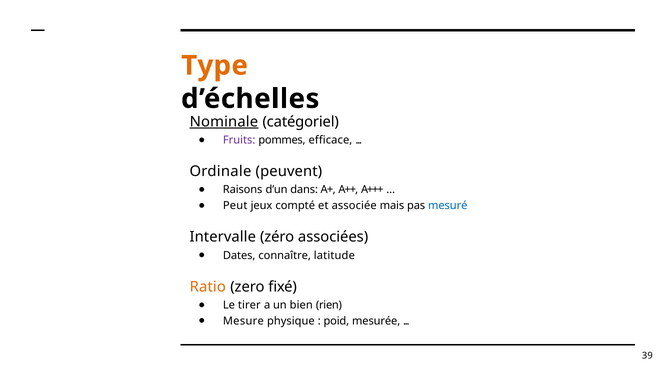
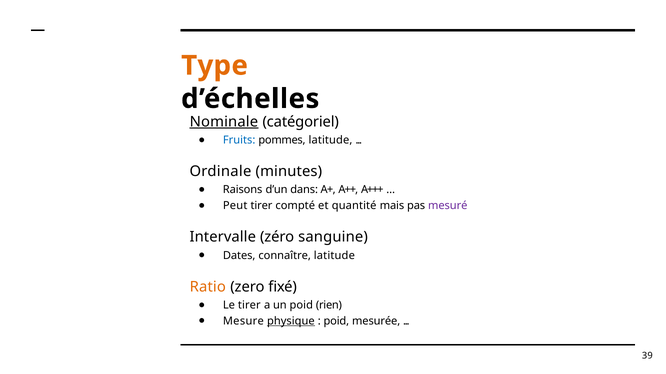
Fruits colour: purple -> blue
pommes efficace: efficace -> latitude
peuvent: peuvent -> minutes
Peut jeux: jeux -> tirer
associée: associée -> quantité
mesuré colour: blue -> purple
associées: associées -> sanguine
un bien: bien -> poid
physique underline: none -> present
